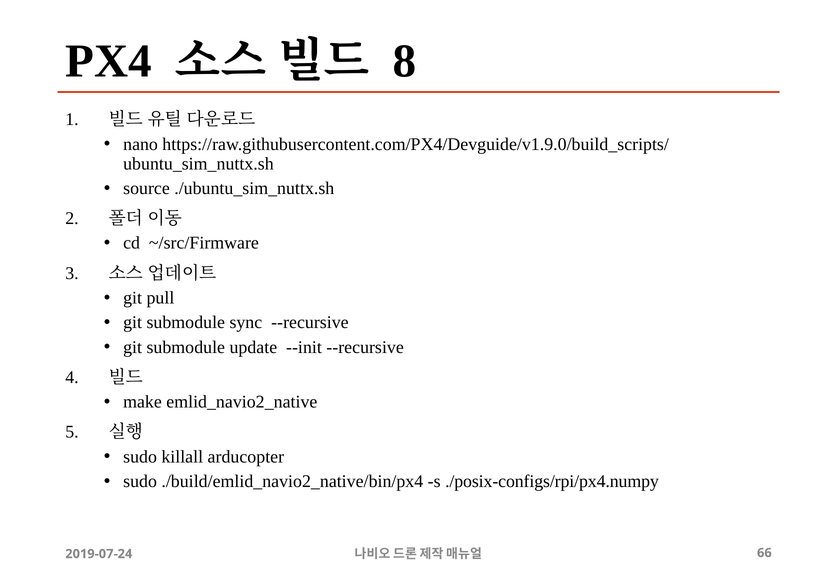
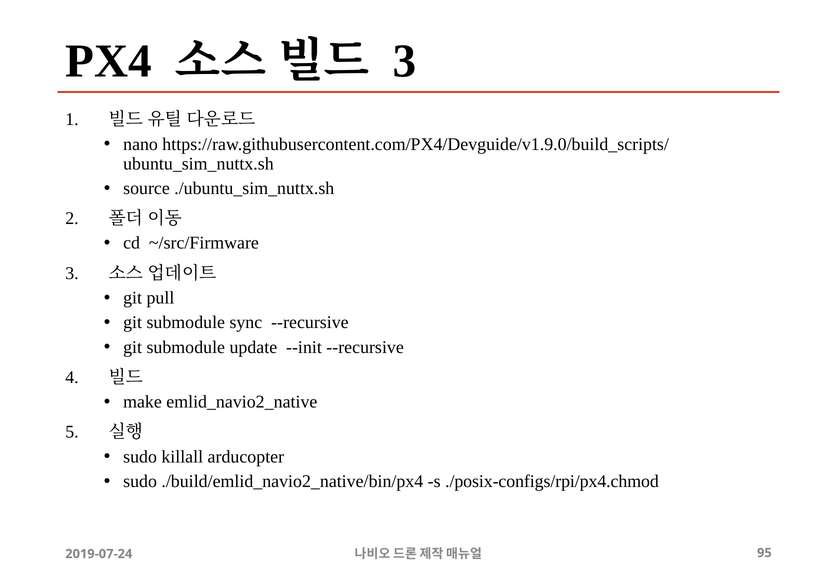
8 at (405, 61): 8 -> 3
./posix-configs/rpi/px4.numpy: ./posix-configs/rpi/px4.numpy -> ./posix-configs/rpi/px4.chmod
66: 66 -> 95
